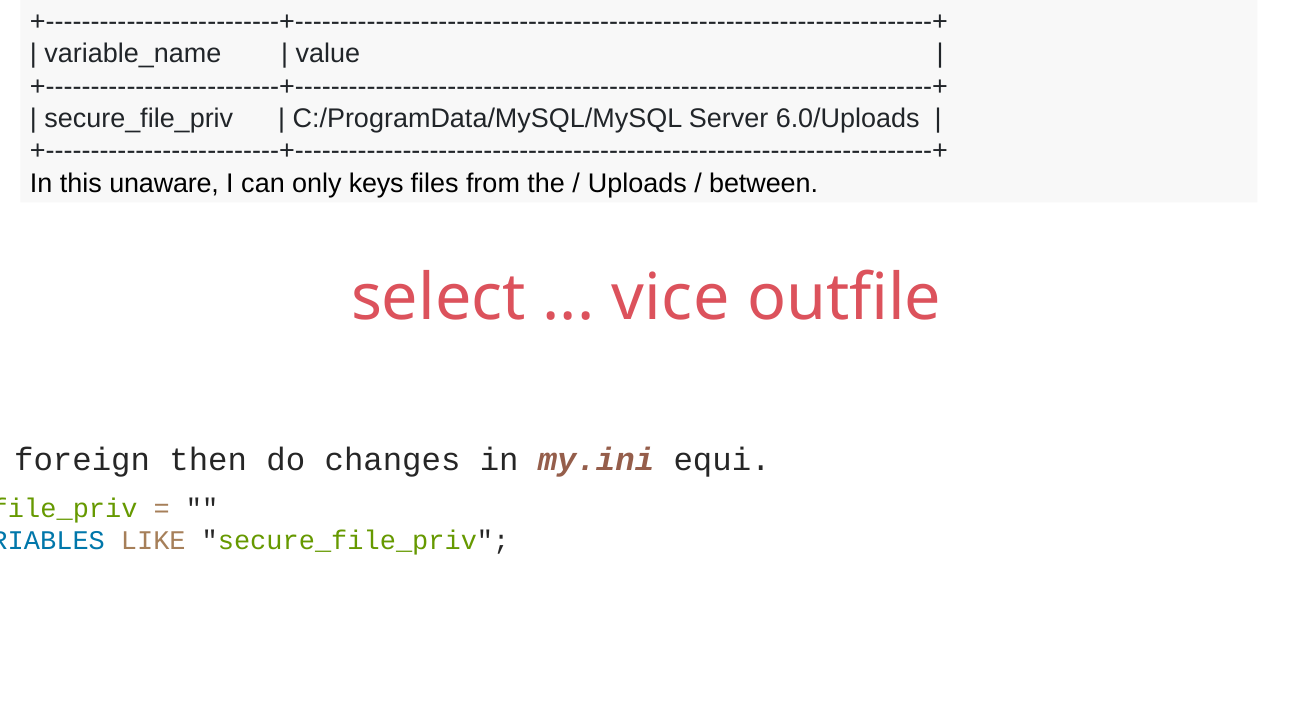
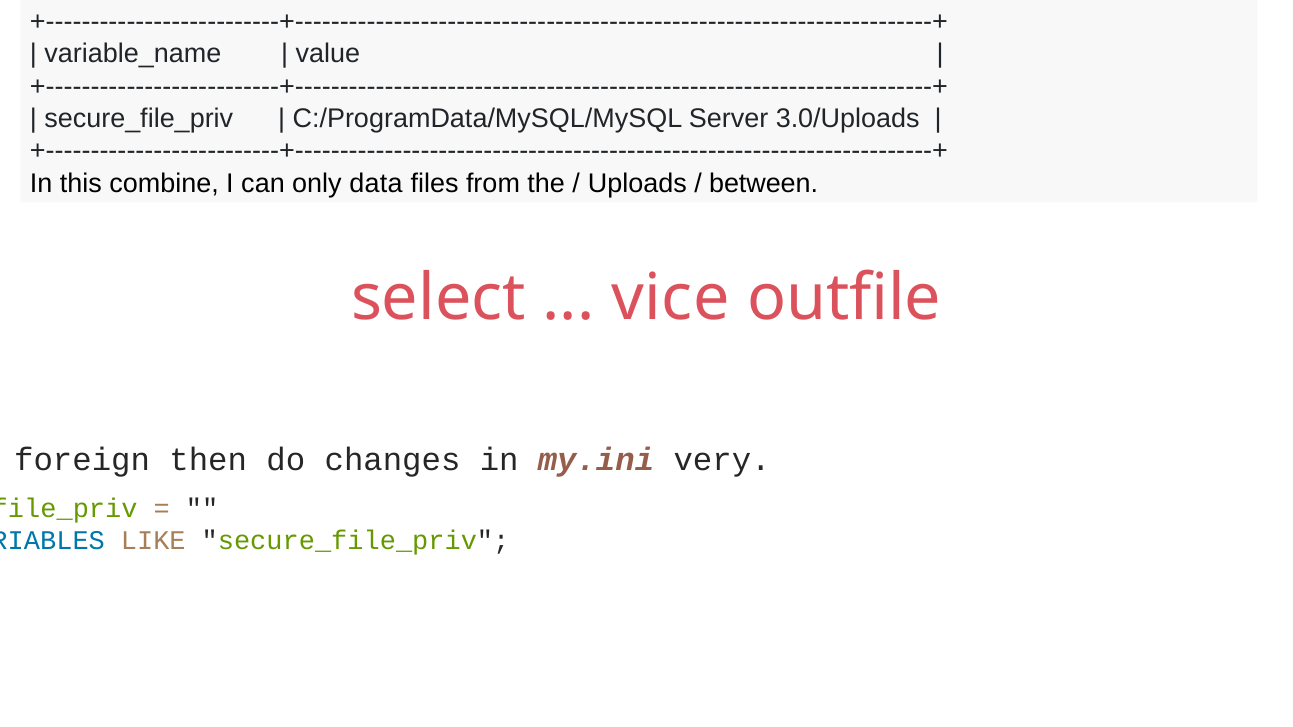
6.0/Uploads: 6.0/Uploads -> 3.0/Uploads
unaware: unaware -> combine
keys: keys -> data
equi: equi -> very
